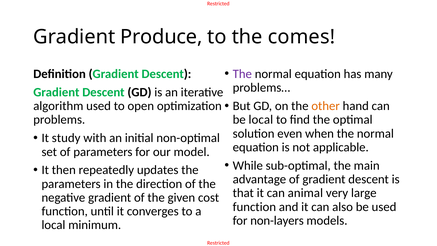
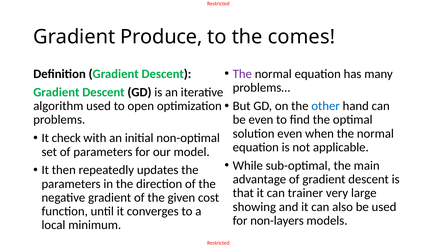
other colour: orange -> blue
be local: local -> even
study: study -> check
animal: animal -> trainer
function at (254, 207): function -> showing
